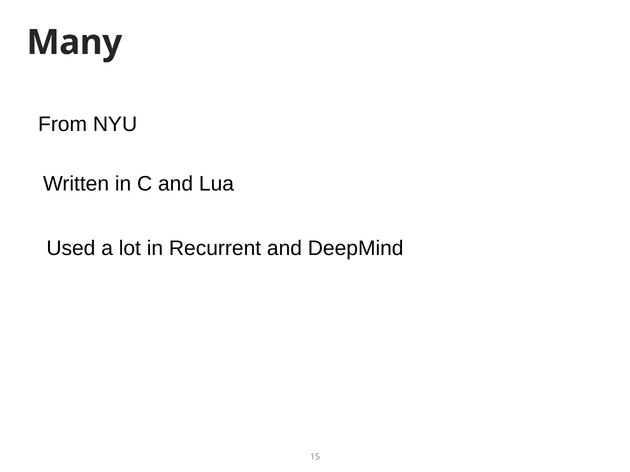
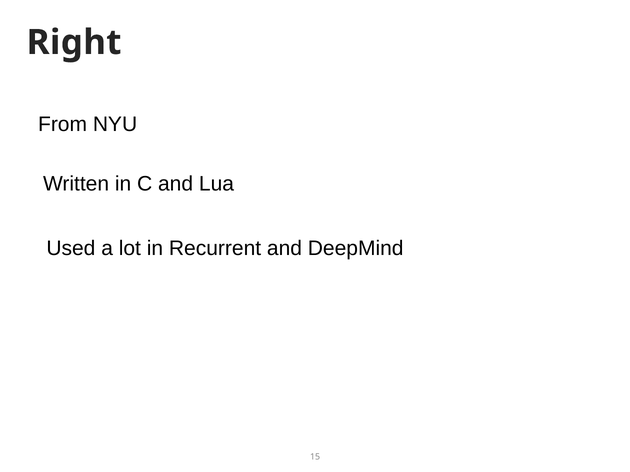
Many: Many -> Right
